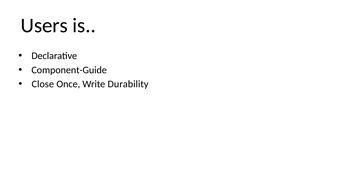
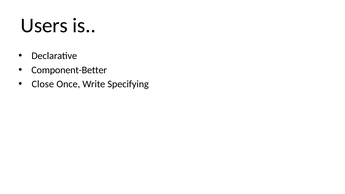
Component-Guide: Component-Guide -> Component-Better
Durability: Durability -> Specifying
